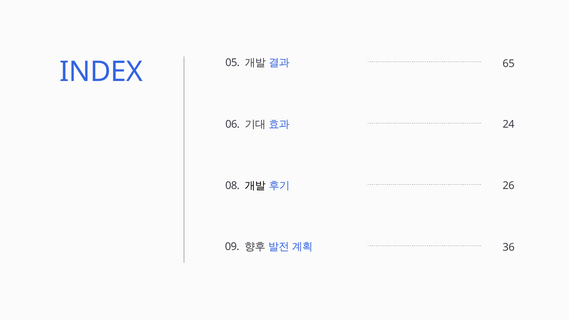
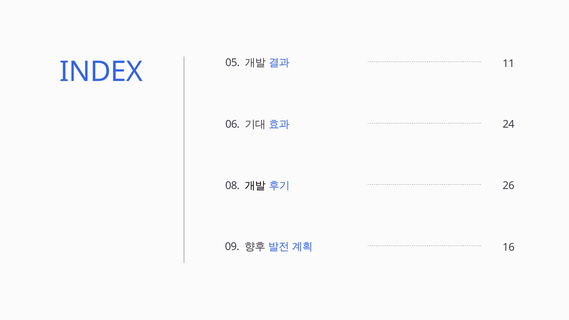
65: 65 -> 11
36: 36 -> 16
